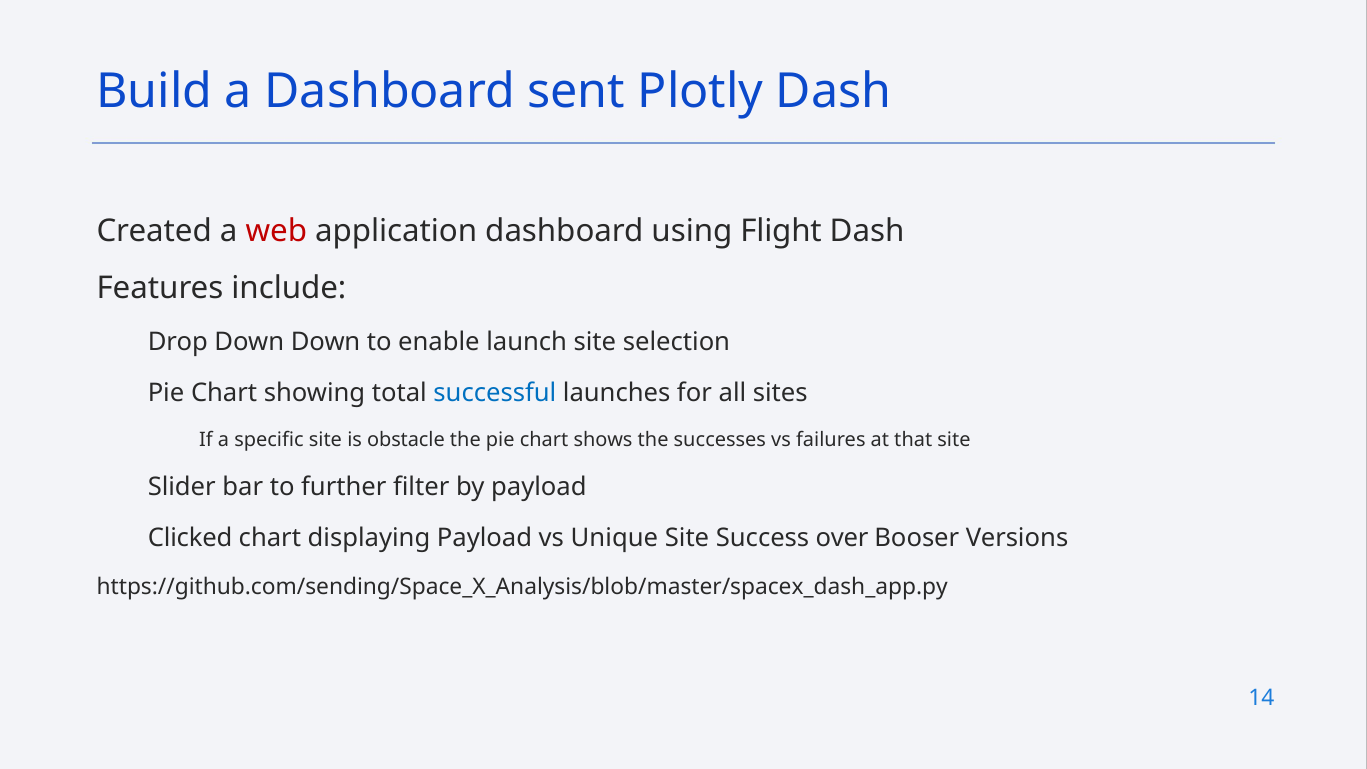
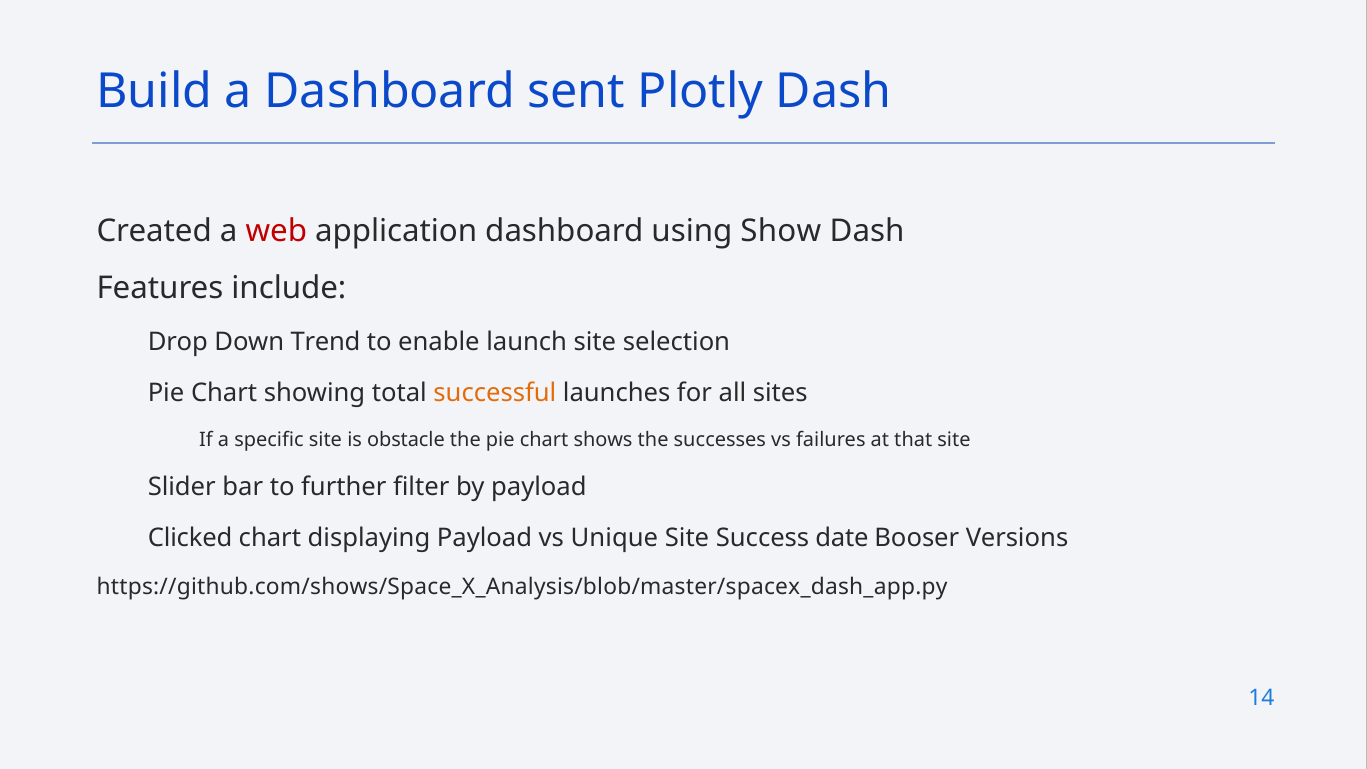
Flight: Flight -> Show
Down Down: Down -> Trend
successful colour: blue -> orange
over: over -> date
https://github.com/sending/Space_X_Analysis/blob/master/spacex_dash_app.py: https://github.com/sending/Space_X_Analysis/blob/master/spacex_dash_app.py -> https://github.com/shows/Space_X_Analysis/blob/master/spacex_dash_app.py
